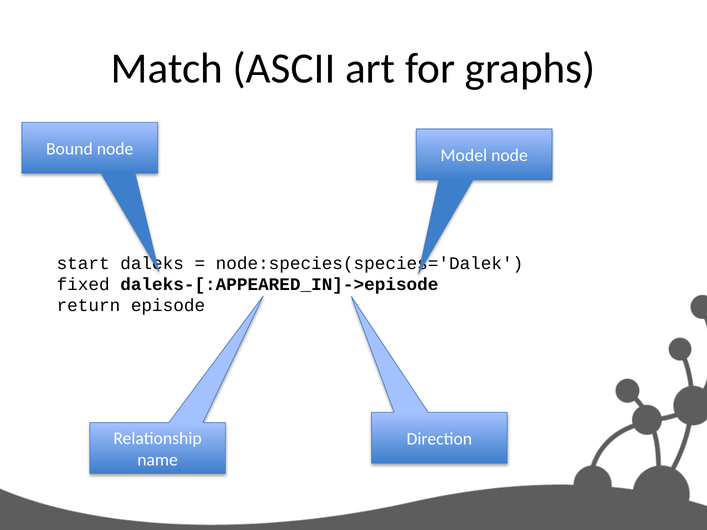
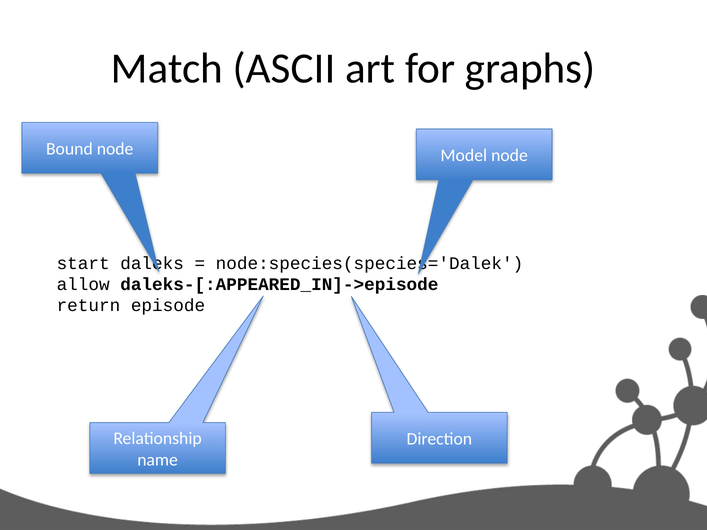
fixed: fixed -> allow
